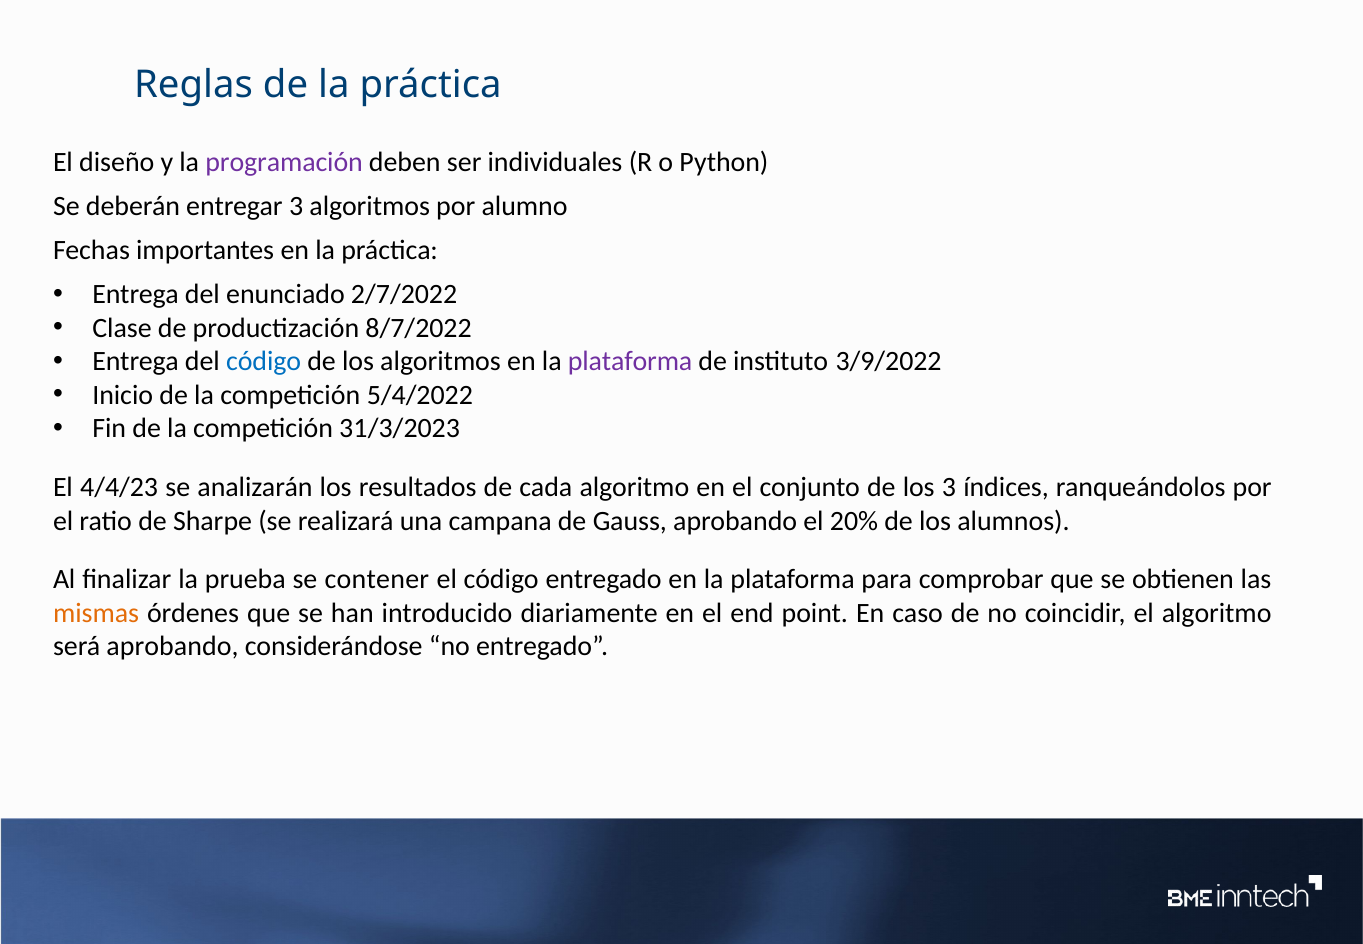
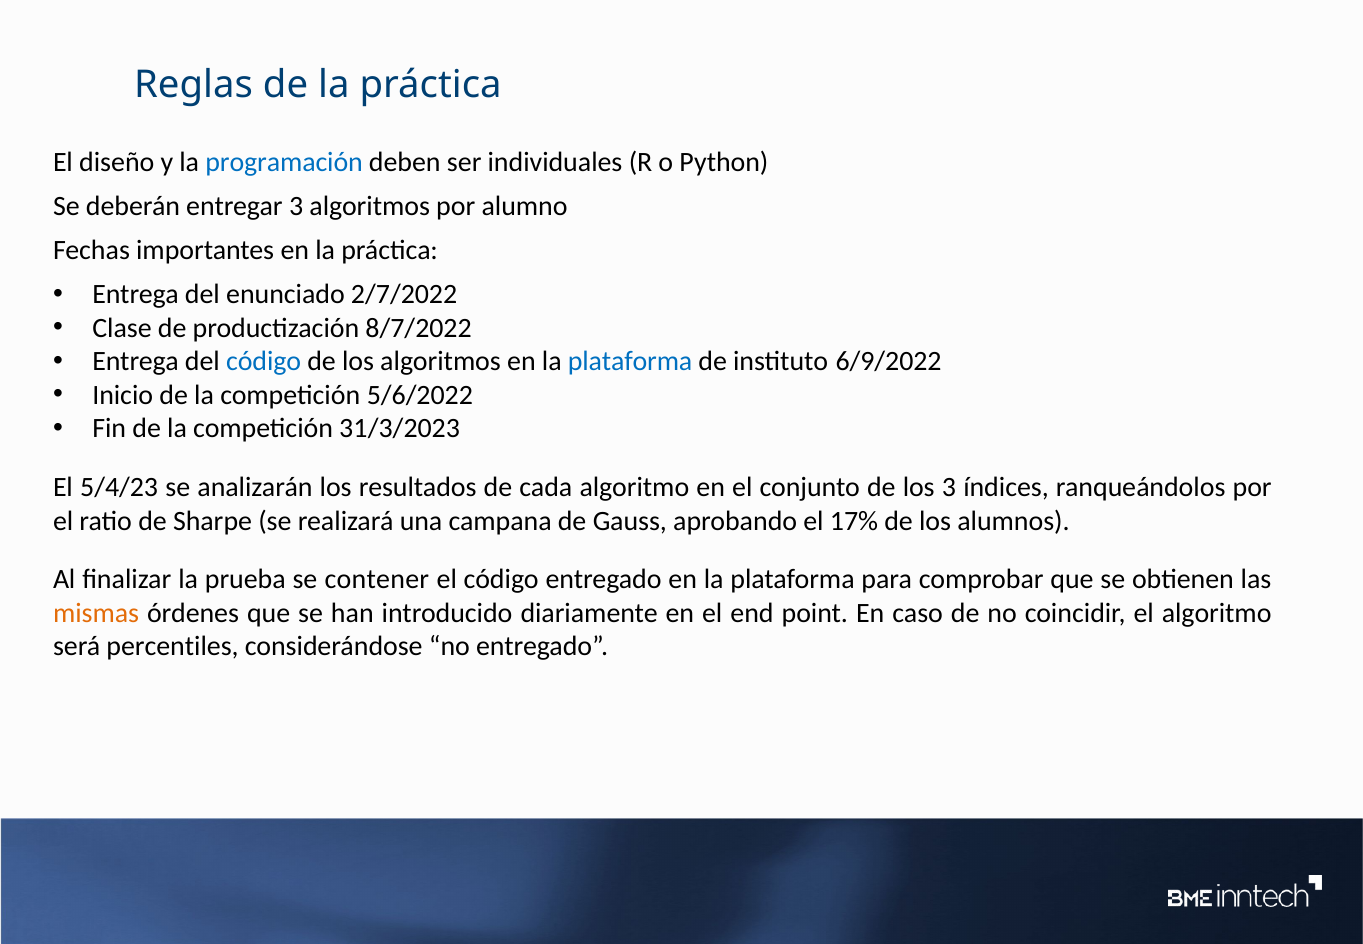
programación colour: purple -> blue
plataforma at (630, 361) colour: purple -> blue
3/9/2022: 3/9/2022 -> 6/9/2022
5/4/2022: 5/4/2022 -> 5/6/2022
4/4/23: 4/4/23 -> 5/4/23
20%: 20% -> 17%
será aprobando: aprobando -> percentiles
